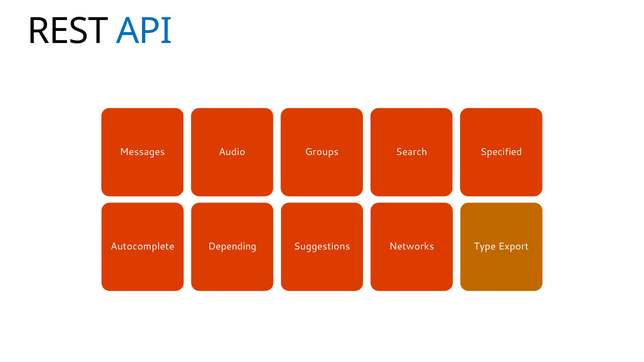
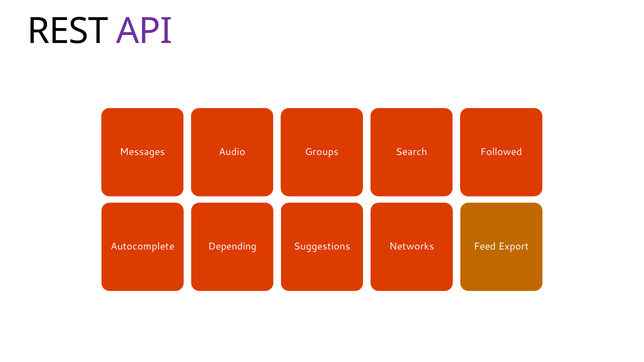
API colour: blue -> purple
Specified: Specified -> Followed
Type: Type -> Feed
